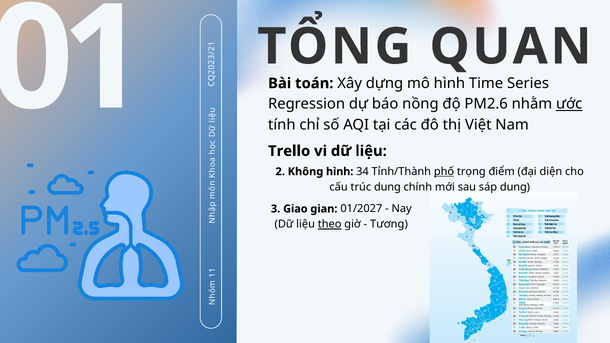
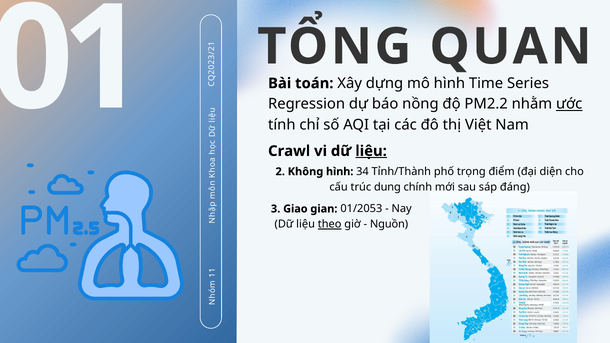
Trello: Trello -> Crawl
liệu at (371, 151) underline: none -> present
PM2.6: PM2.6 -> PM2.2
phố underline: present -> none
sáp dung: dung -> đáng
01/2027: 01/2027 -> 01/2053
Tương: Tương -> Nguồn
